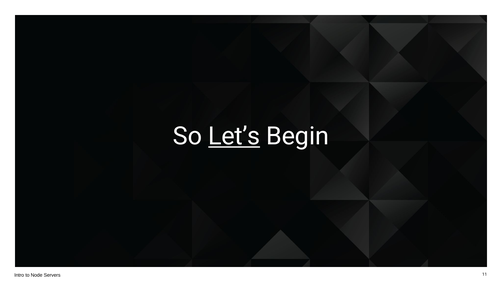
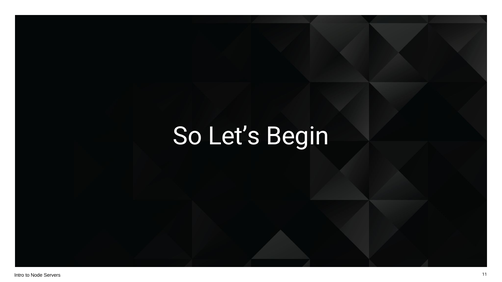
Let’s underline: present -> none
